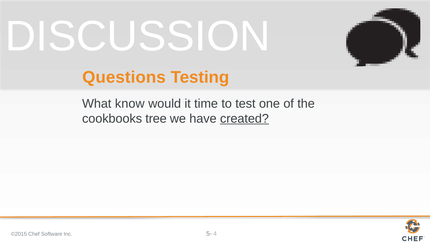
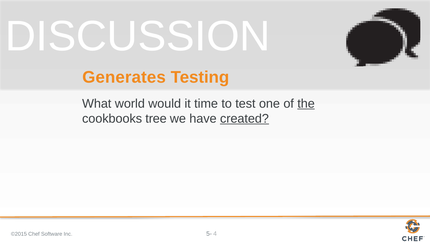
Questions: Questions -> Generates
know: know -> world
the underline: none -> present
